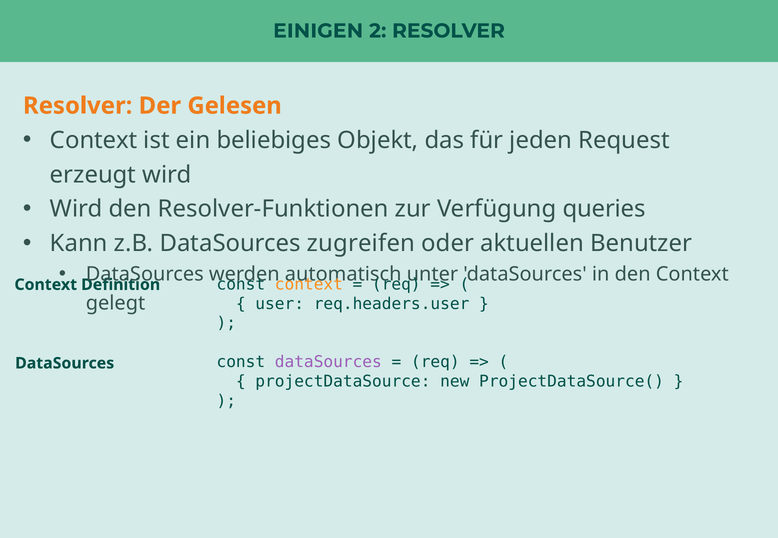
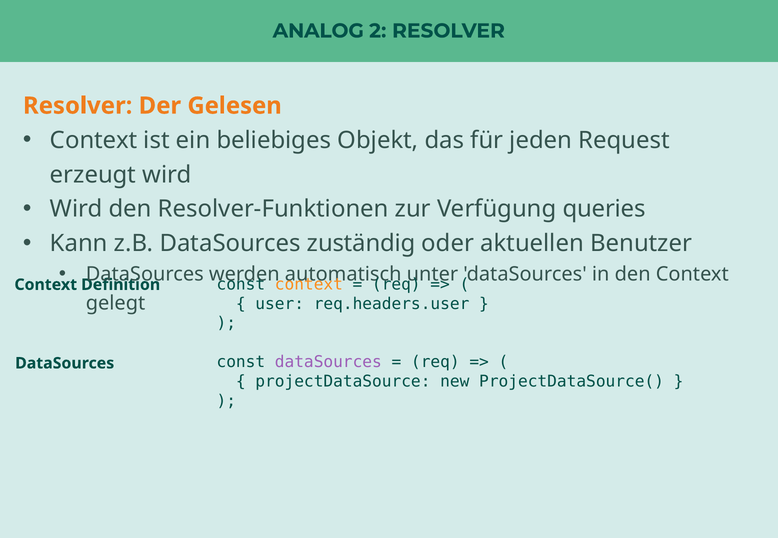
EINIGEN: EINIGEN -> ANALOG
zugreifen: zugreifen -> zuständig
